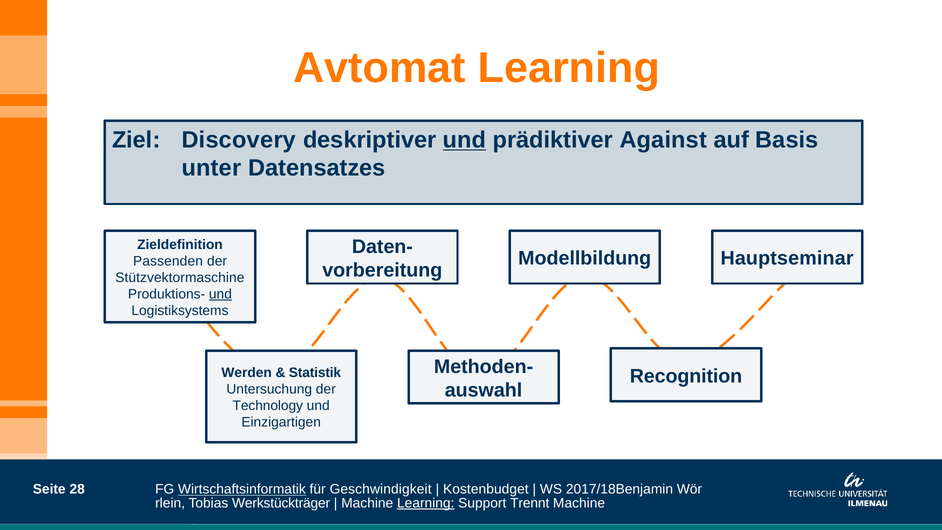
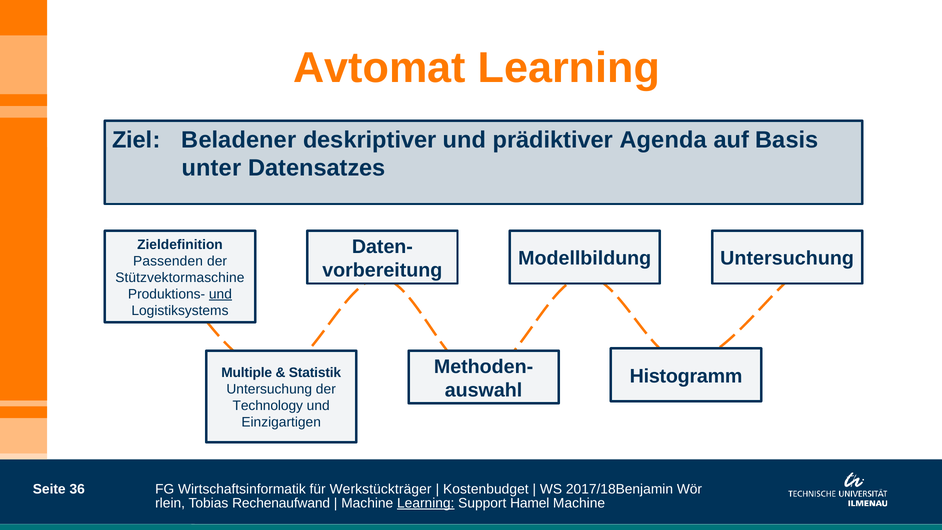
Discovery: Discovery -> Beladener
und at (464, 140) underline: present -> none
Against: Against -> Agenda
Hauptseminar at (787, 258): Hauptseminar -> Untersuchung
Werden: Werden -> Multiple
Recognition: Recognition -> Histogramm
28: 28 -> 36
Wirtschaftsinformatik underline: present -> none
Geschwindigkeit: Geschwindigkeit -> Werkstückträger
Werkstückträger: Werkstückträger -> Rechenaufwand
Trennt: Trennt -> Hamel
